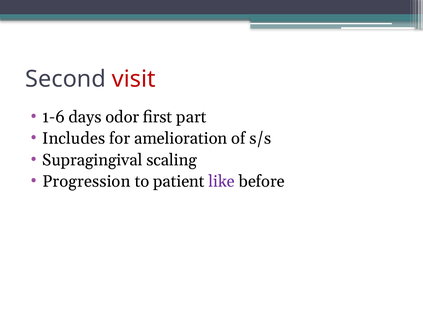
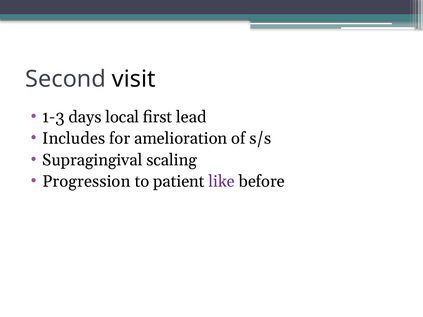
visit colour: red -> black
1-6: 1-6 -> 1-3
odor: odor -> local
part: part -> lead
